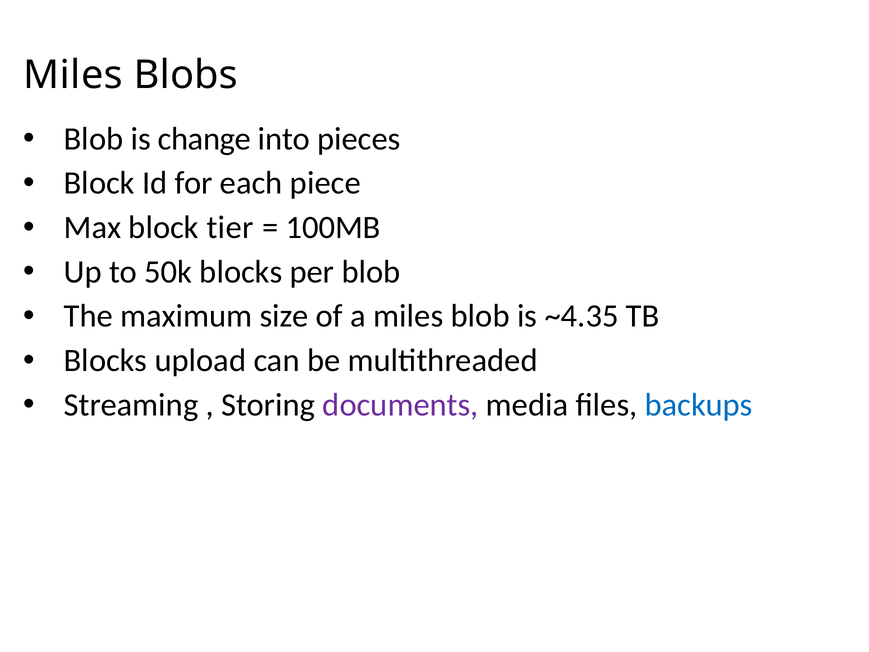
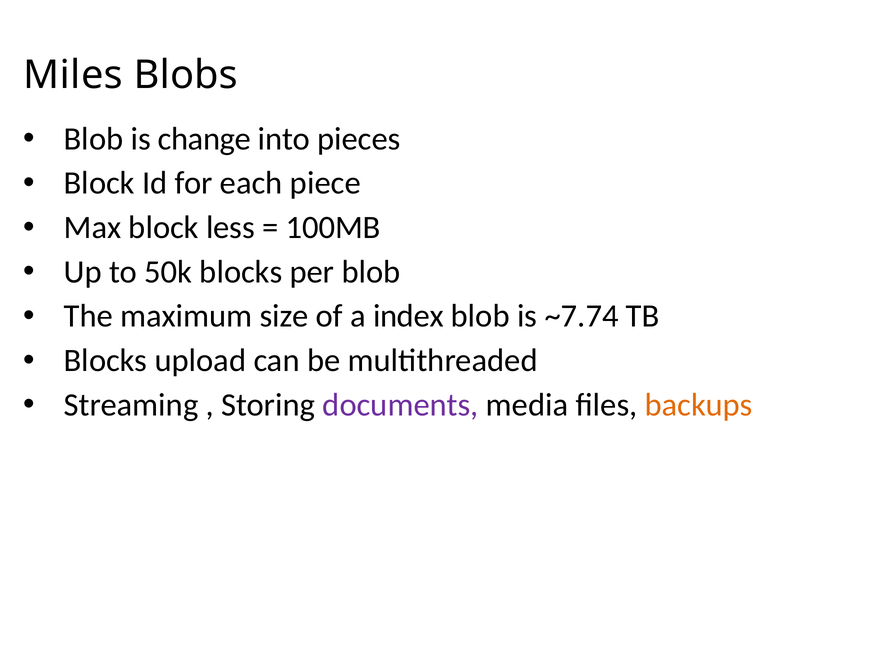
tier: tier -> less
a miles: miles -> index
~4.35: ~4.35 -> ~7.74
backups colour: blue -> orange
